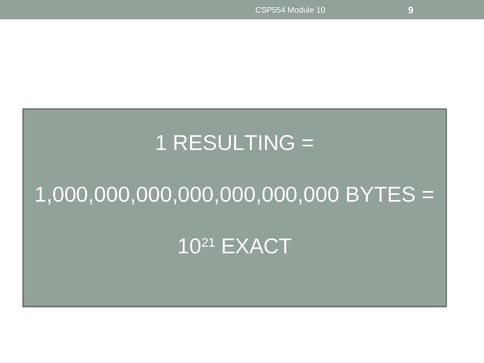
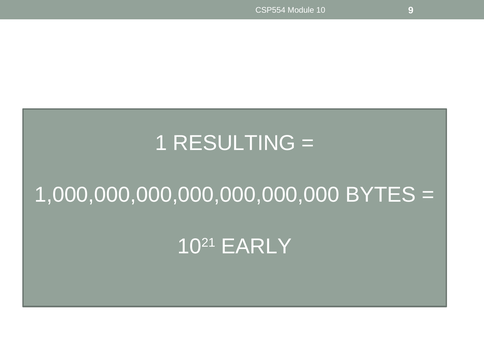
EXACT: EXACT -> EARLY
